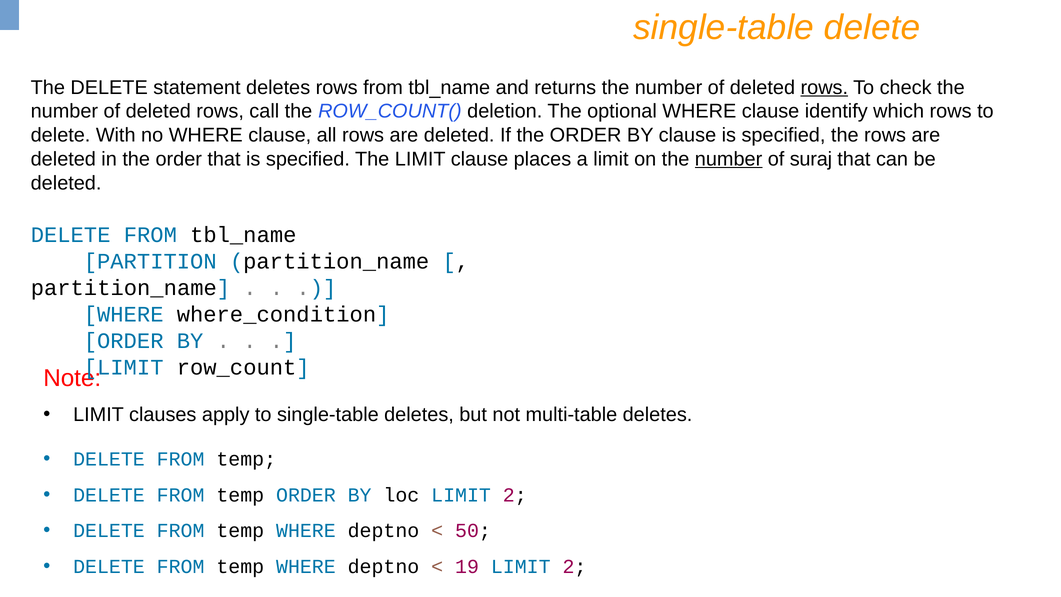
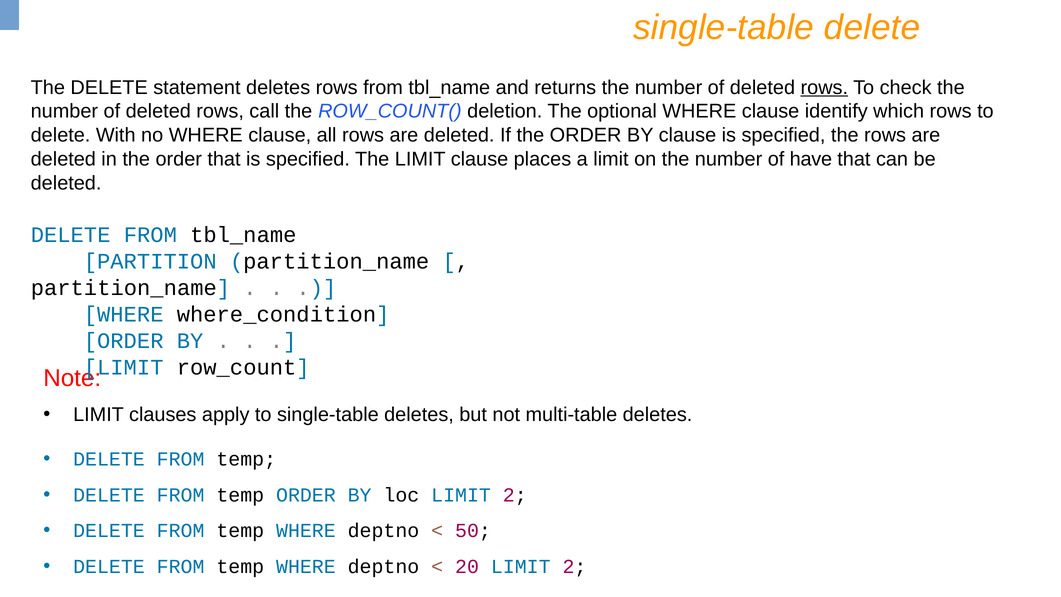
number at (729, 159) underline: present -> none
suraj: suraj -> have
19: 19 -> 20
